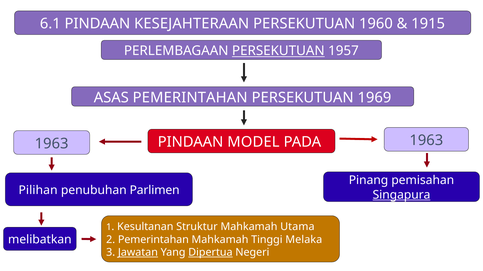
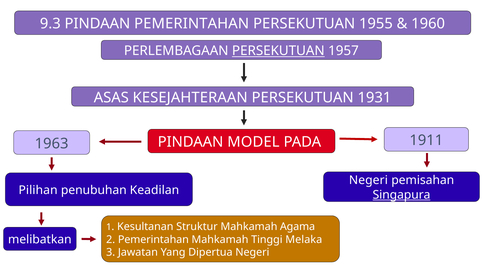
6.1: 6.1 -> 9.3
PINDAAN KESEJAHTERAAN: KESEJAHTERAAN -> PEMERINTAHAN
1960: 1960 -> 1955
1915: 1915 -> 1960
ASAS PEMERINTAHAN: PEMERINTAHAN -> KESEJAHTERAAN
1969: 1969 -> 1931
PADA 1963: 1963 -> 1911
Pinang at (368, 181): Pinang -> Negeri
Parlimen: Parlimen -> Keadilan
Utama: Utama -> Agama
Jawatan underline: present -> none
Dipertua underline: present -> none
